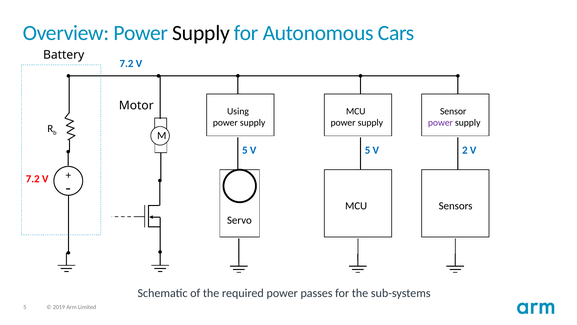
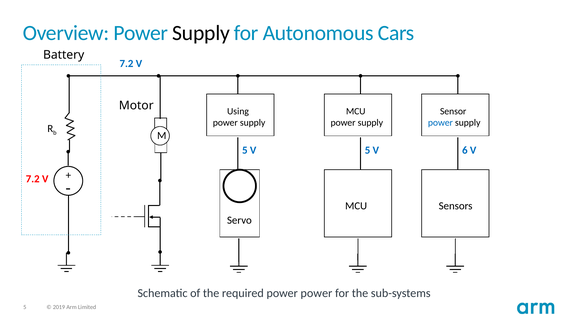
power at (440, 123) colour: purple -> blue
2: 2 -> 6
power passes: passes -> power
